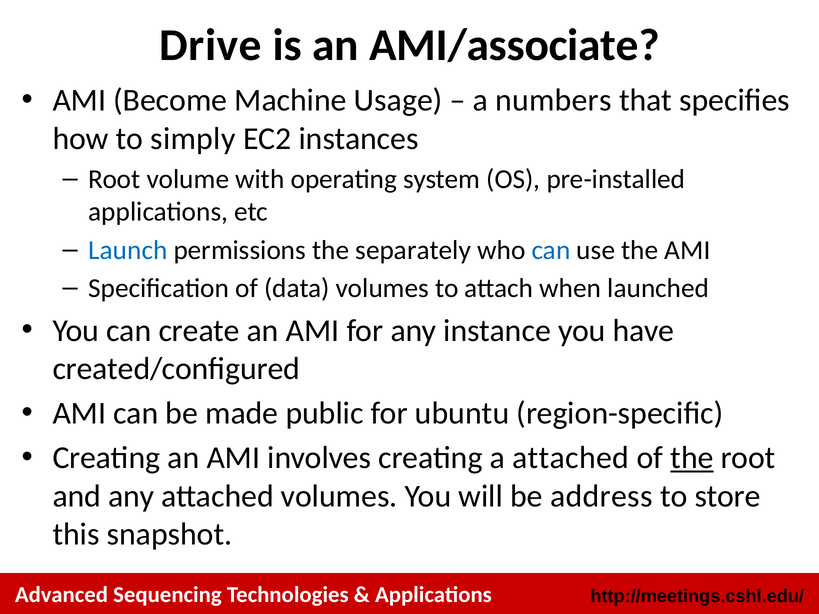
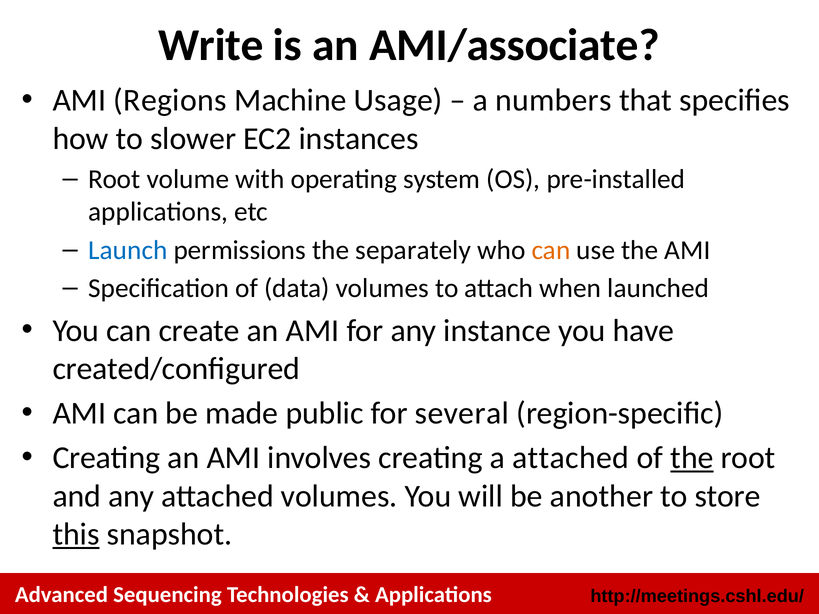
Drive: Drive -> Write
Become: Become -> Regions
simply: simply -> slower
can at (551, 250) colour: blue -> orange
ubuntu: ubuntu -> several
address: address -> another
this underline: none -> present
